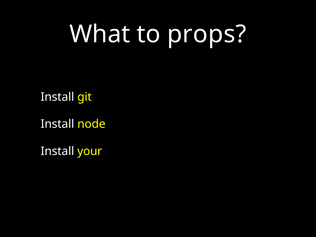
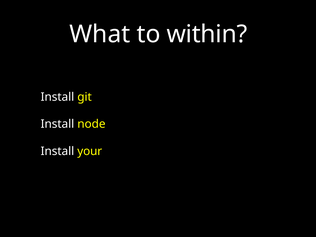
props: props -> within
